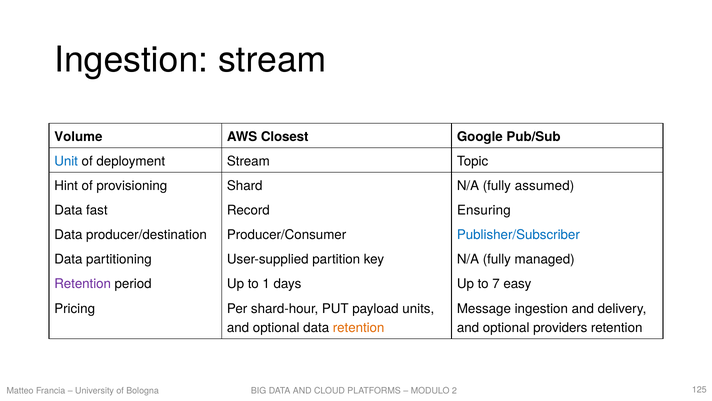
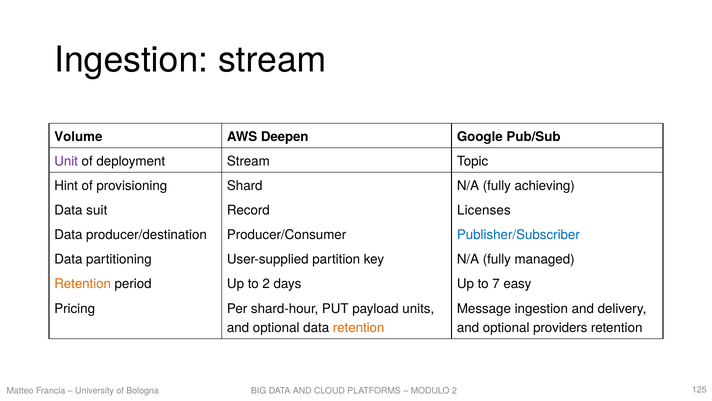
Closest: Closest -> Deepen
Unit colour: blue -> purple
assumed: assumed -> achieving
fast: fast -> suit
Ensuring: Ensuring -> Licenses
Retention at (83, 284) colour: purple -> orange
to 1: 1 -> 2
